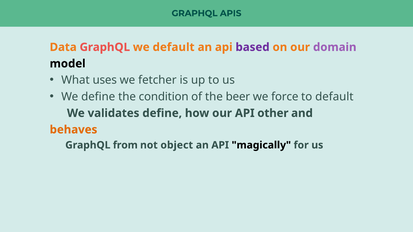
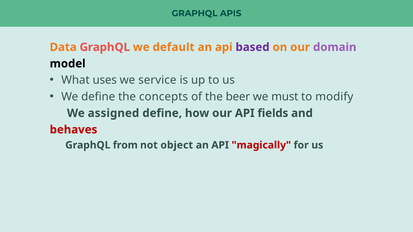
fetcher: fetcher -> service
condition: condition -> concepts
force: force -> must
to default: default -> modify
validates: validates -> assigned
other: other -> fields
behaves colour: orange -> red
magically colour: black -> red
